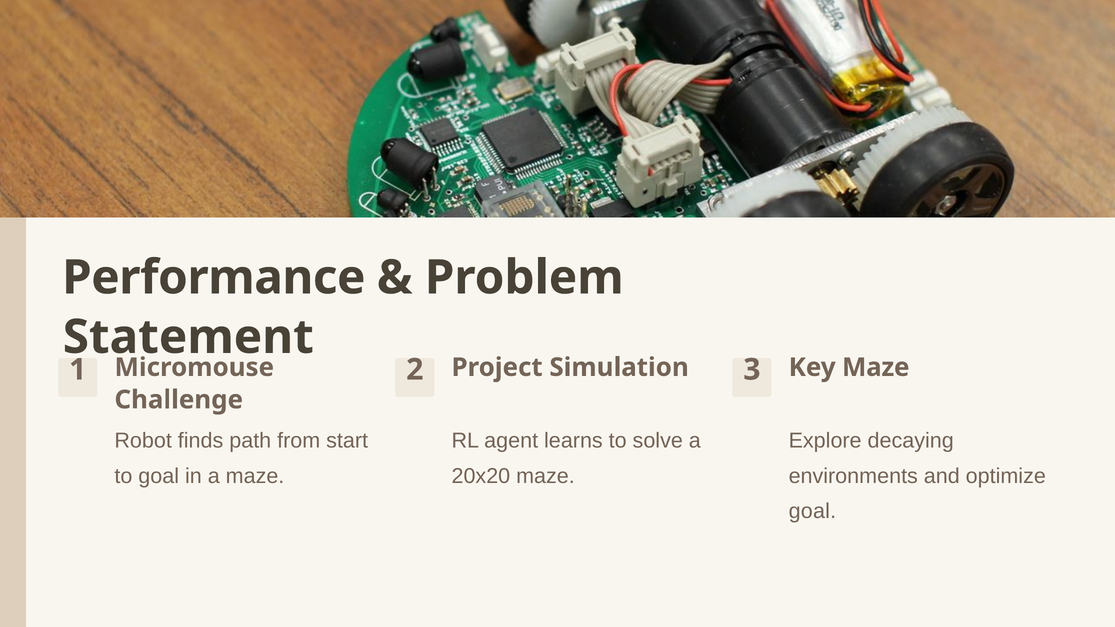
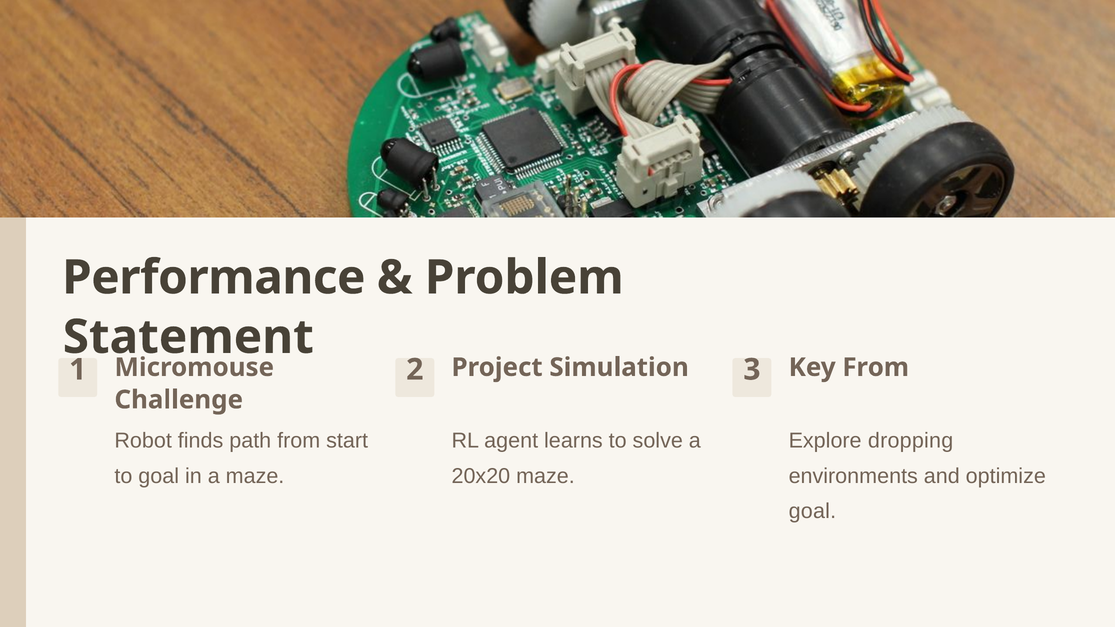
Key Maze: Maze -> From
decaying: decaying -> dropping
